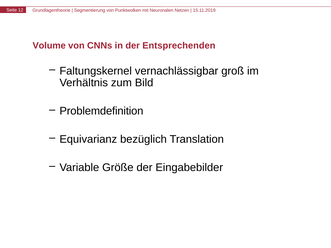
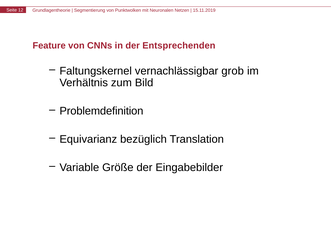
Volume: Volume -> Feature
groß: groß -> grob
